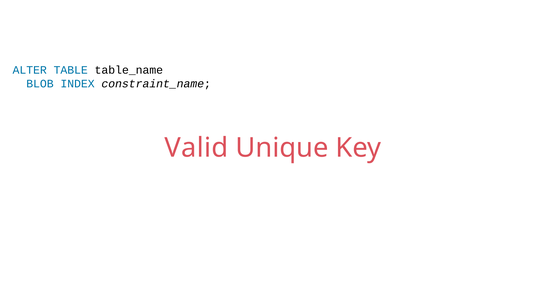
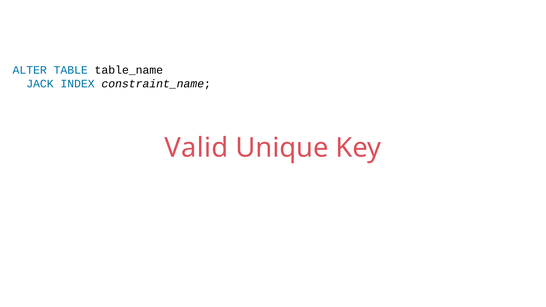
BLOB: BLOB -> JACK
